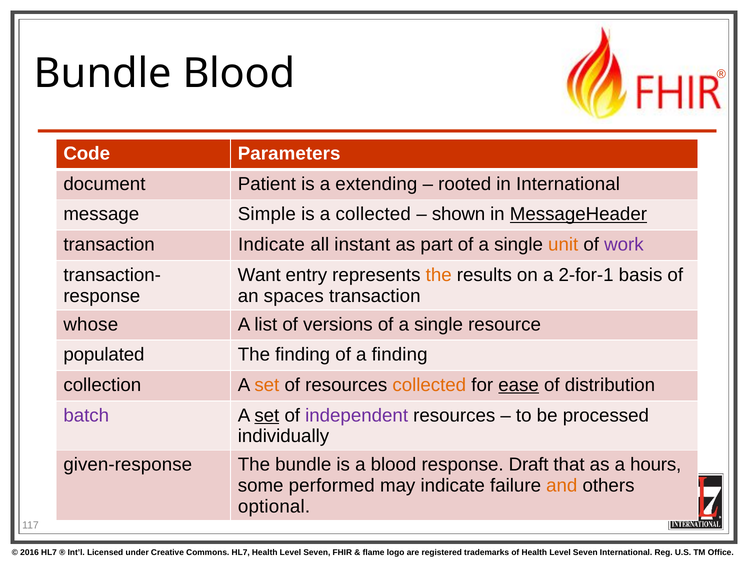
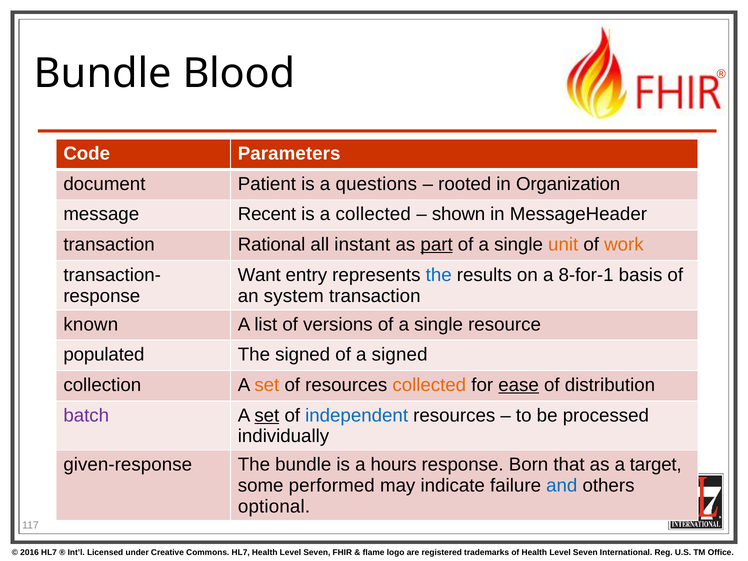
extending: extending -> questions
in International: International -> Organization
Simple: Simple -> Recent
MessageHeader underline: present -> none
transaction Indicate: Indicate -> Rational
part underline: none -> present
work colour: purple -> orange
the at (439, 275) colour: orange -> blue
2-for-1: 2-for-1 -> 8-for-1
spaces: spaces -> system
whose: whose -> known
The finding: finding -> signed
a finding: finding -> signed
independent colour: purple -> blue
a blood: blood -> hours
Draft: Draft -> Born
hours: hours -> target
and colour: orange -> blue
